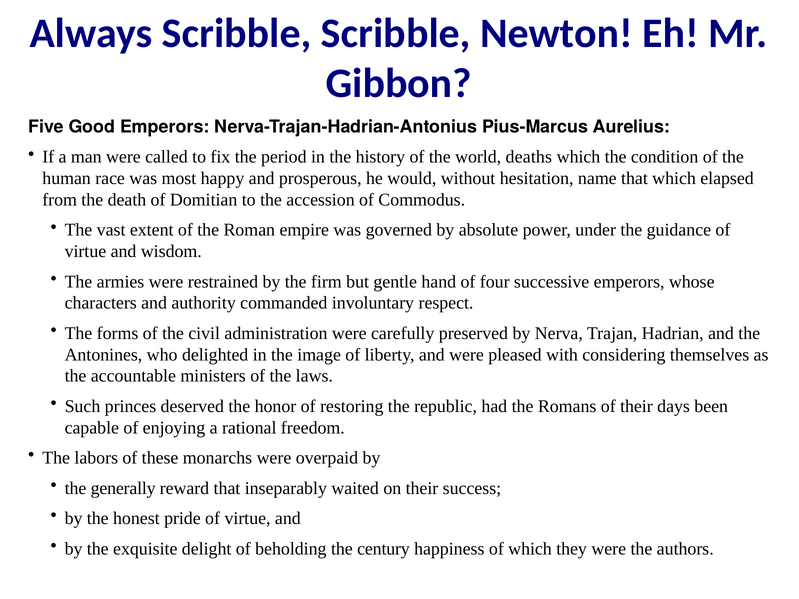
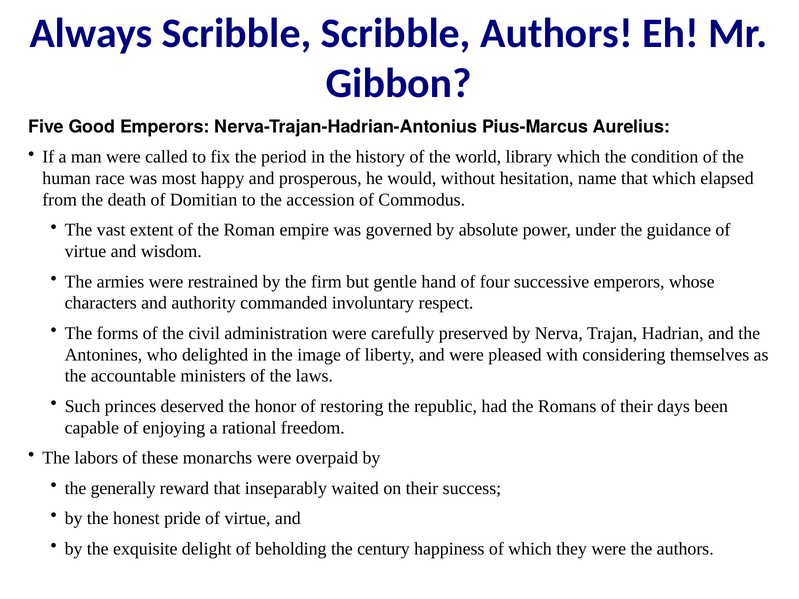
Scribble Newton: Newton -> Authors
deaths: deaths -> library
